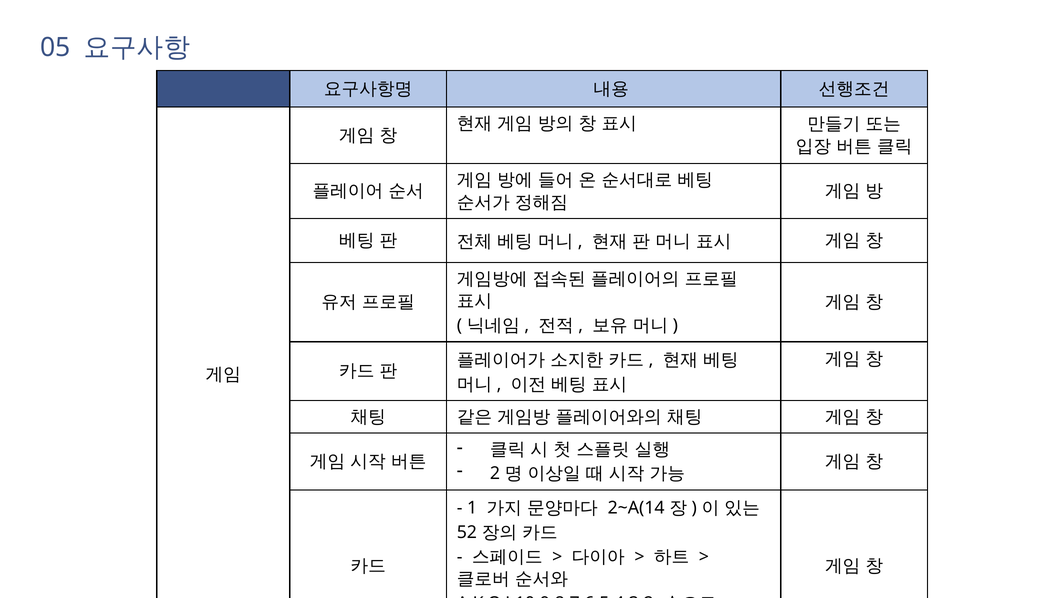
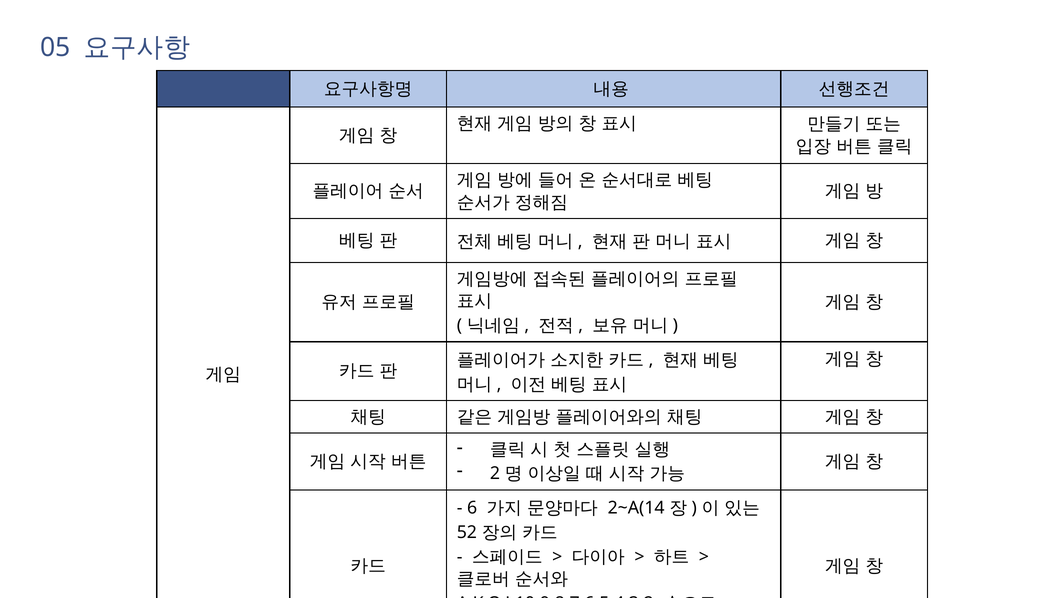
1: 1 -> 6
